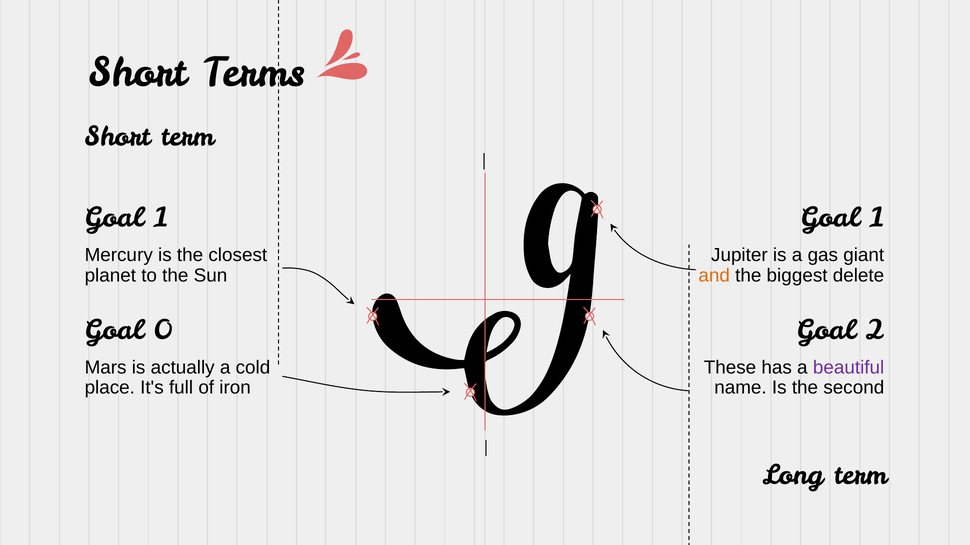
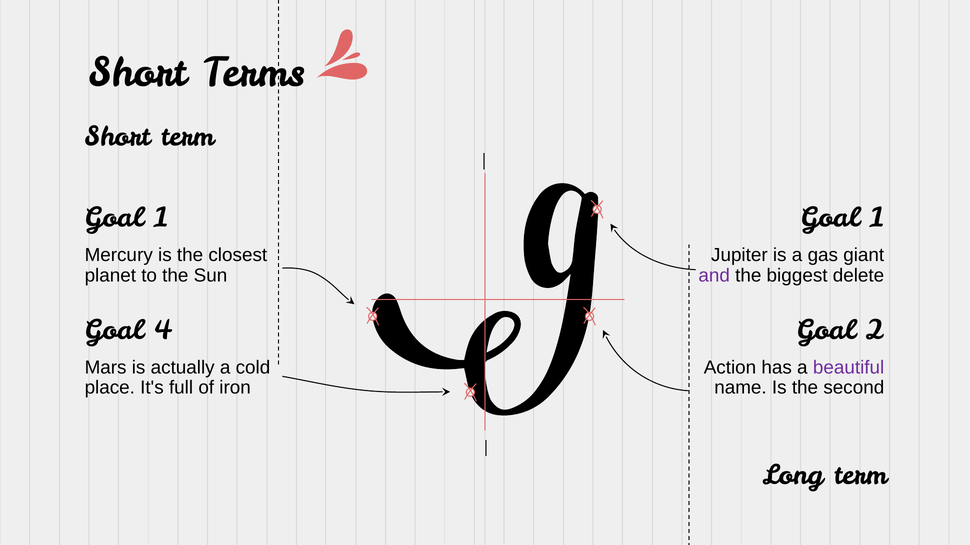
and colour: orange -> purple
0: 0 -> 4
These: These -> Action
